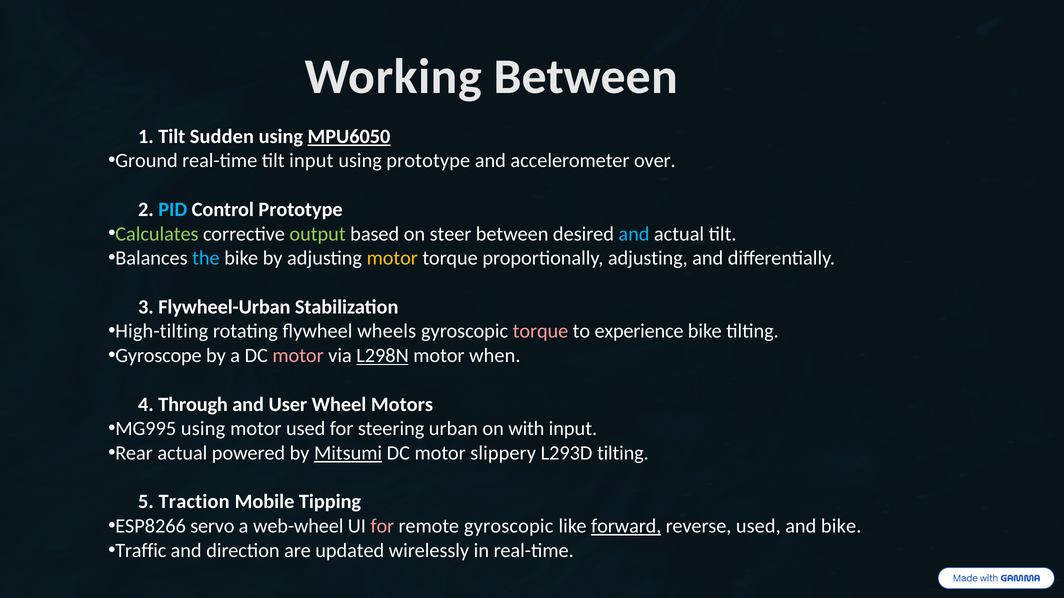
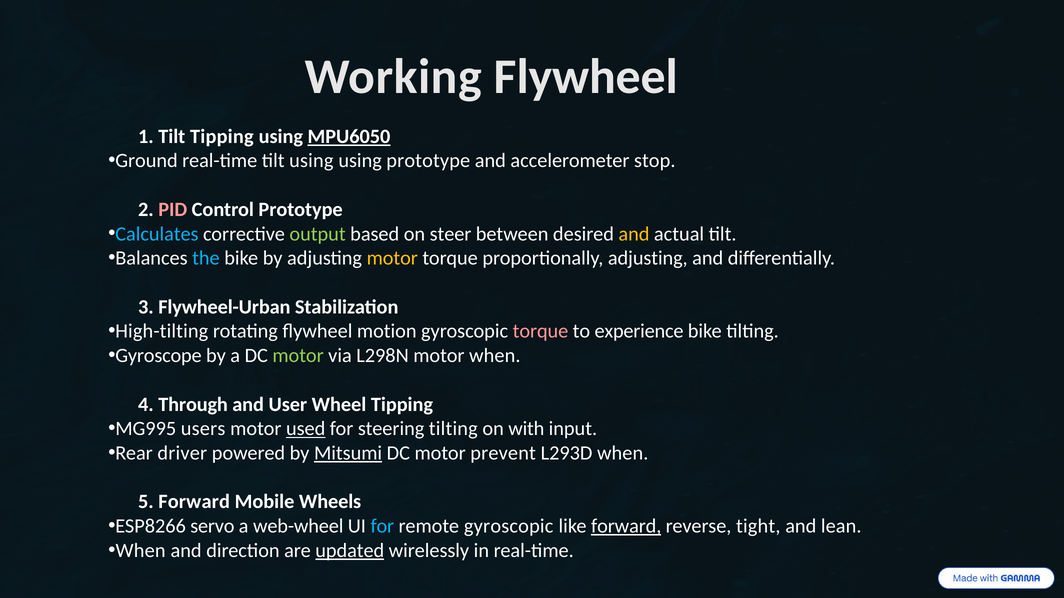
Working Between: Between -> Flywheel
Tilt Sudden: Sudden -> Tipping
tilt input: input -> using
over: over -> stop
PID colour: light blue -> pink
Calculates colour: light green -> light blue
and at (634, 234) colour: light blue -> yellow
wheels: wheels -> motion
motor at (298, 356) colour: pink -> light green
L298N underline: present -> none
Wheel Motors: Motors -> Tipping
MG995 using: using -> users
used at (306, 429) underline: none -> present
steering urban: urban -> tilting
Rear actual: actual -> driver
slippery: slippery -> prevent
L293D tilting: tilting -> when
Traction at (194, 502): Traction -> Forward
Tipping: Tipping -> Wheels
for at (382, 527) colour: pink -> light blue
reverse used: used -> tight
and bike: bike -> lean
Traffic at (141, 551): Traffic -> When
updated underline: none -> present
